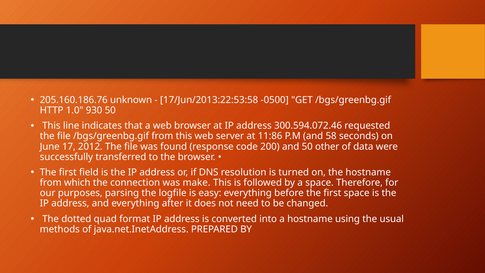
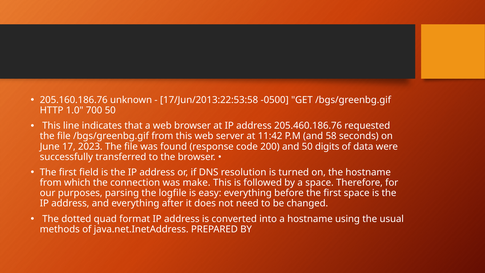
930: 930 -> 700
300.594.072.46: 300.594.072.46 -> 205.460.186.76
11:86: 11:86 -> 11:42
2012: 2012 -> 2023
other: other -> digits
